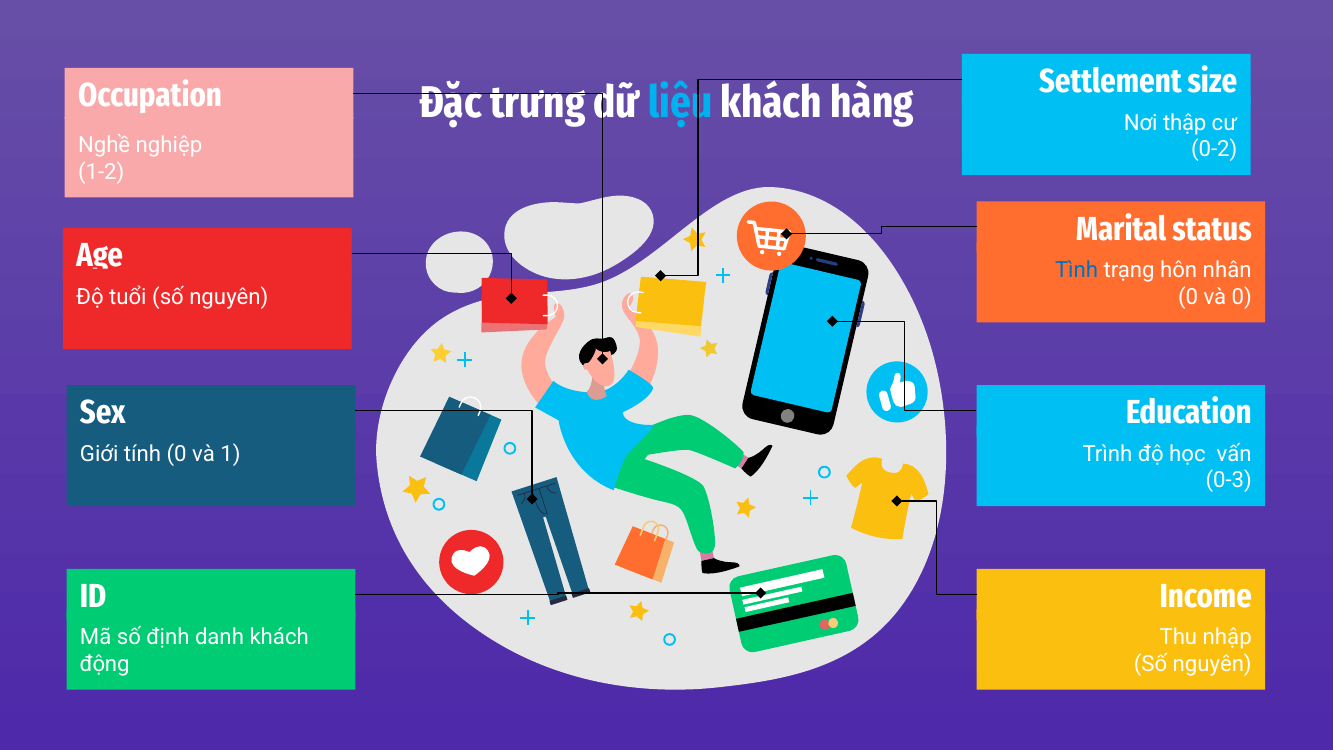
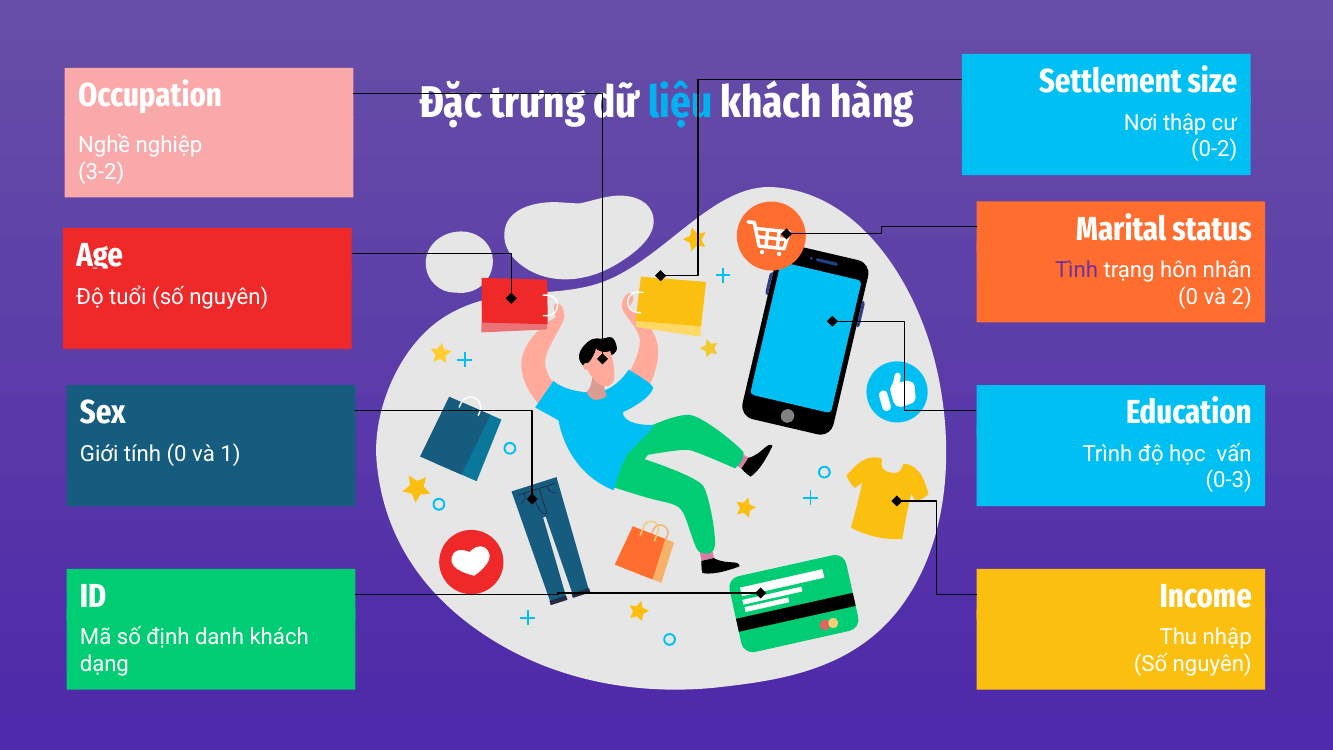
1-2: 1-2 -> 3-2
Tình colour: blue -> purple
và 0: 0 -> 2
động: động -> dạng
